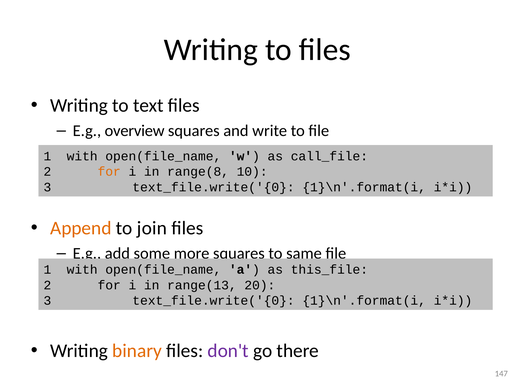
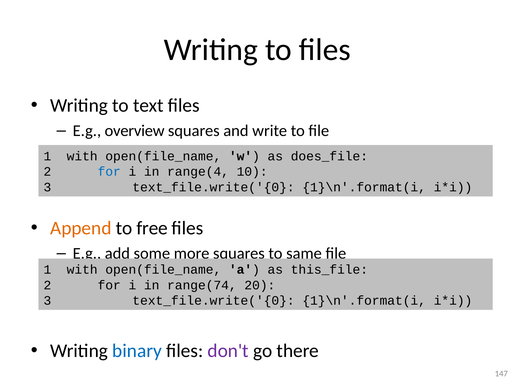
call_file: call_file -> does_file
for at (109, 172) colour: orange -> blue
range(8: range(8 -> range(4
join: join -> free
range(13: range(13 -> range(74
binary colour: orange -> blue
